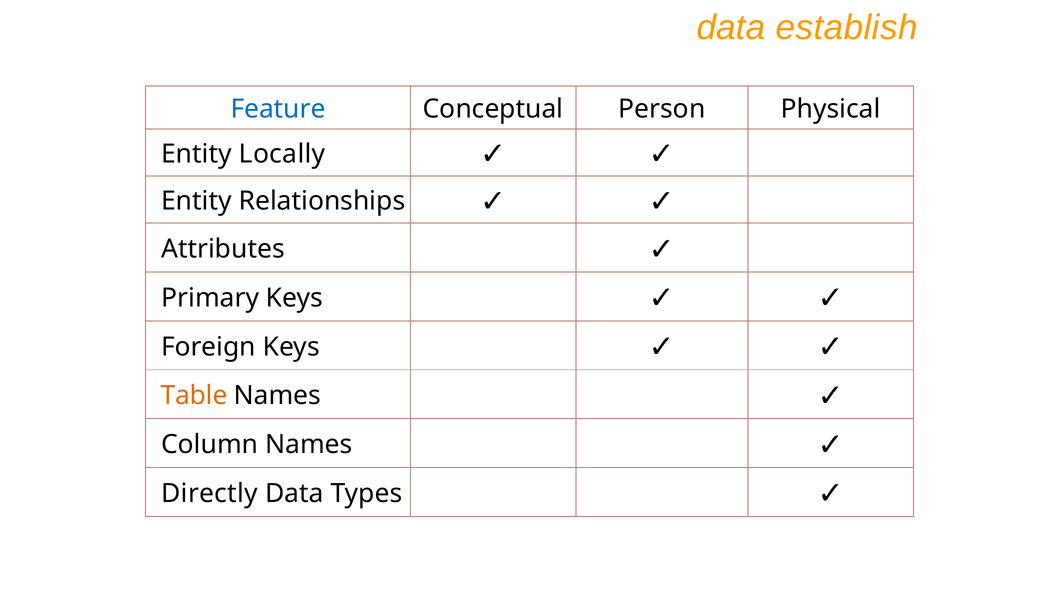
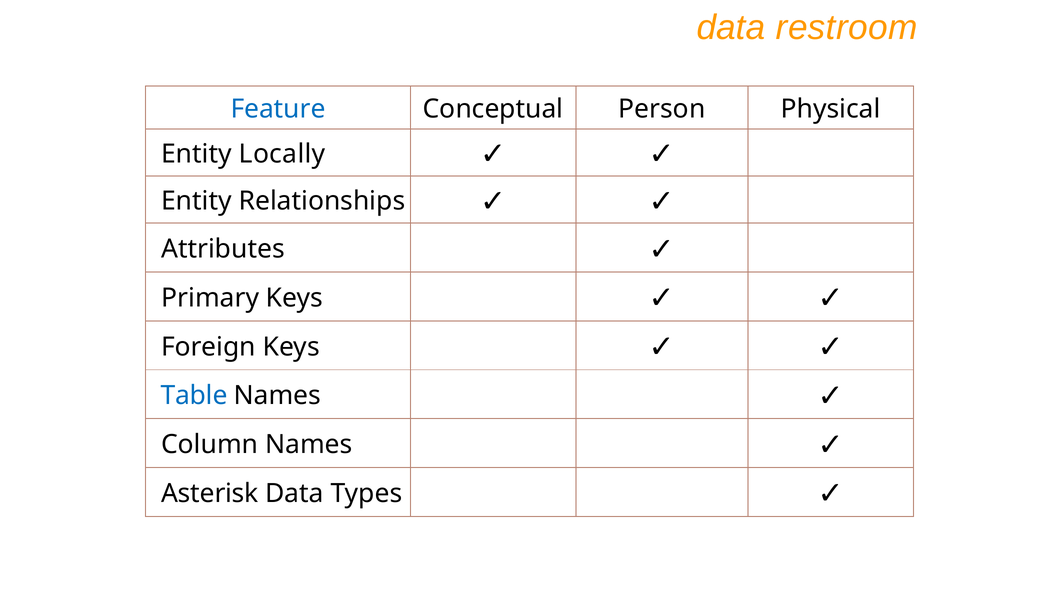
establish: establish -> restroom
Table colour: orange -> blue
Directly: Directly -> Asterisk
